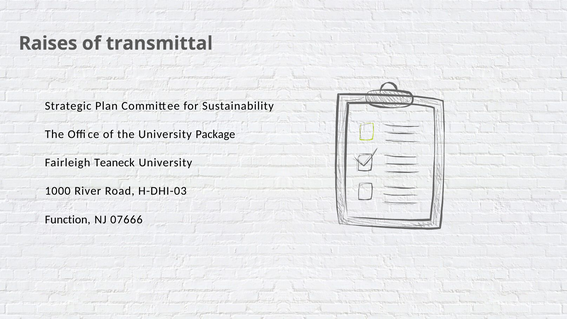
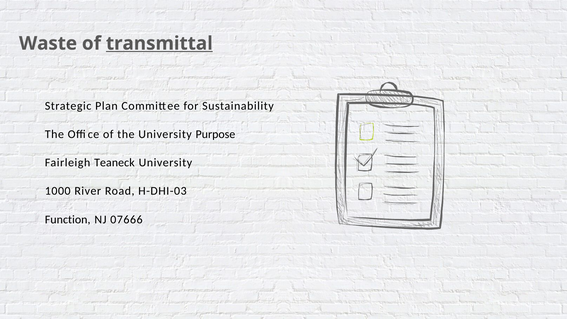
Raises: Raises -> Waste
transmittal underline: none -> present
Package: Package -> Purpose
